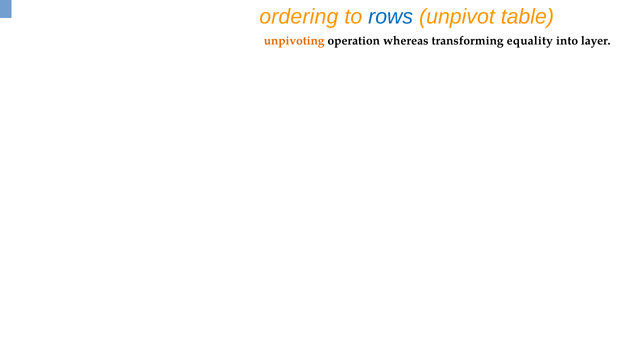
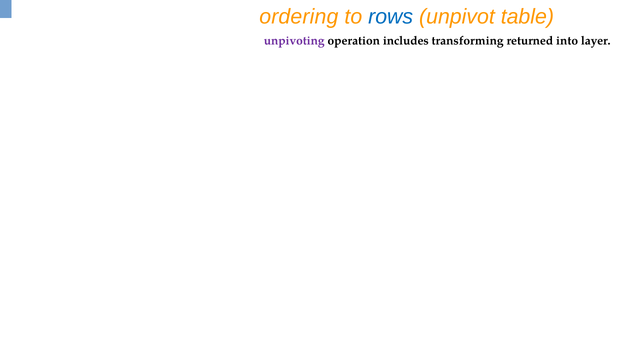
unpivoting colour: orange -> purple
whereas: whereas -> includes
equality: equality -> returned
